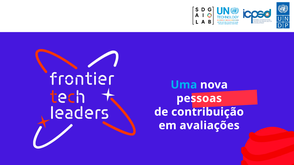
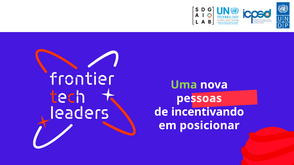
Uma colour: light blue -> light green
contribuição: contribuição -> incentivando
avaliações: avaliações -> posicionar
